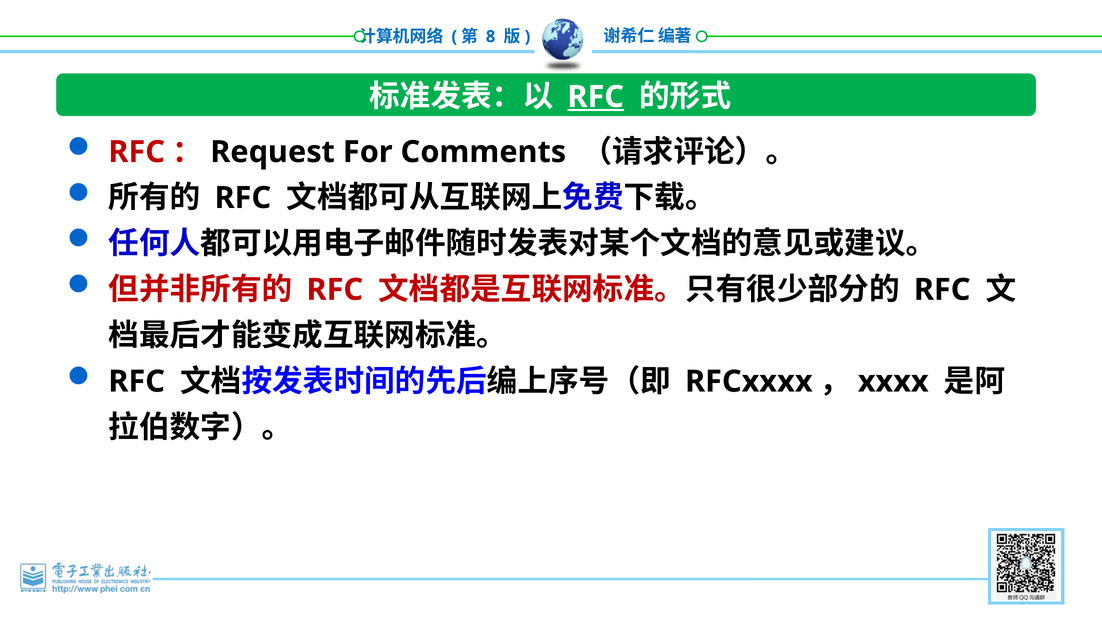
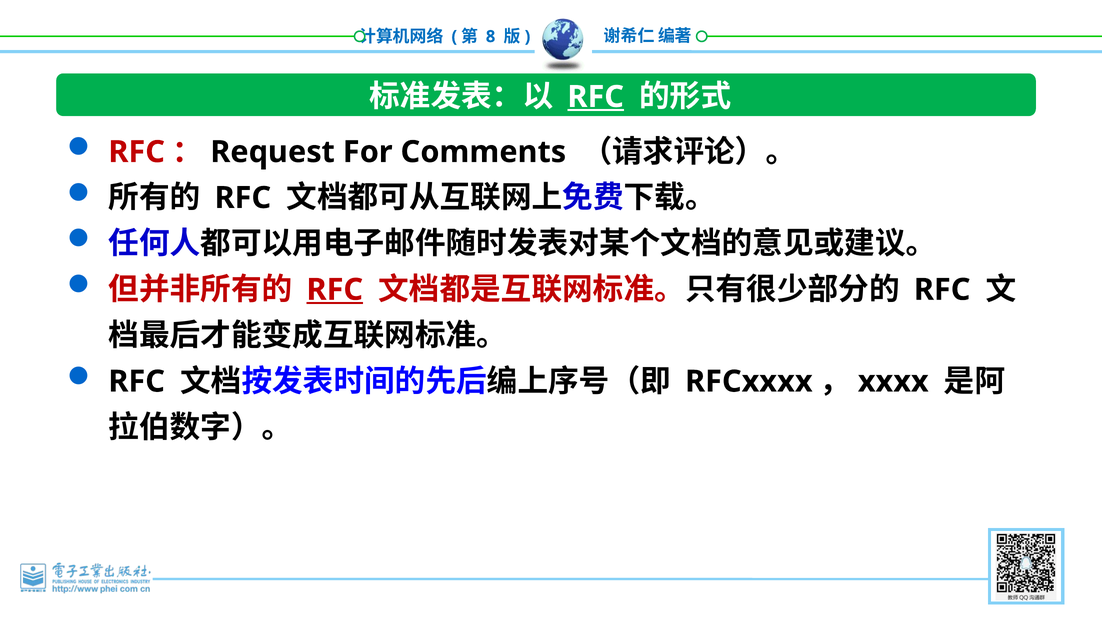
RFC at (335, 290) underline: none -> present
